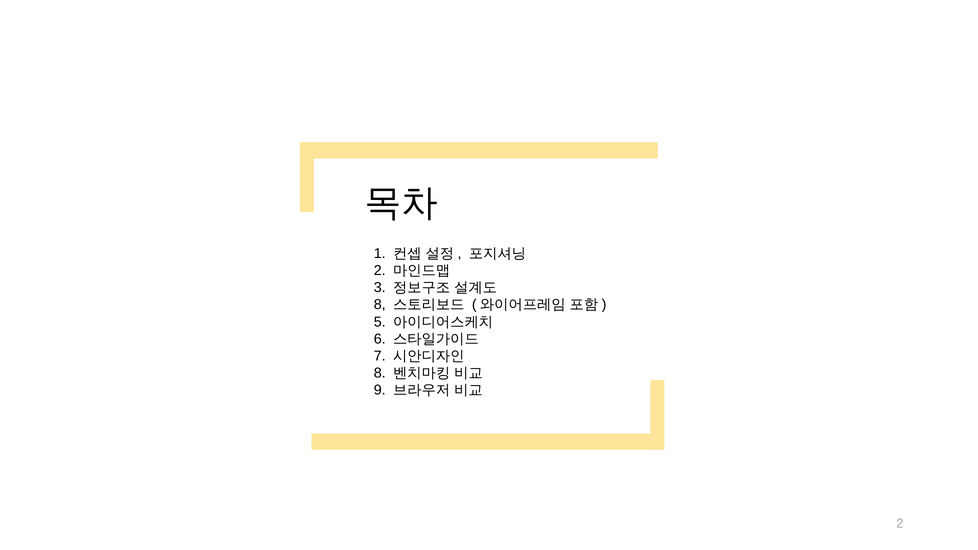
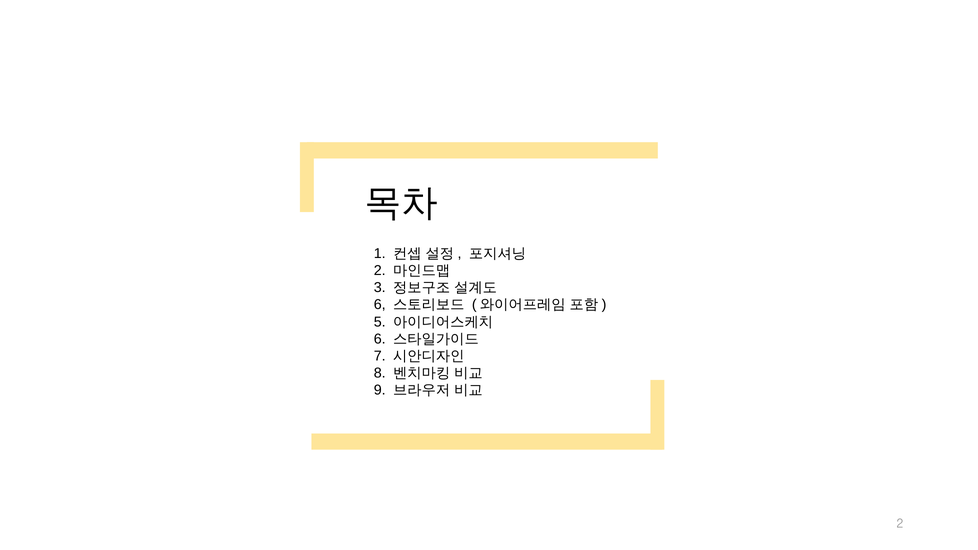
8 at (380, 305): 8 -> 6
